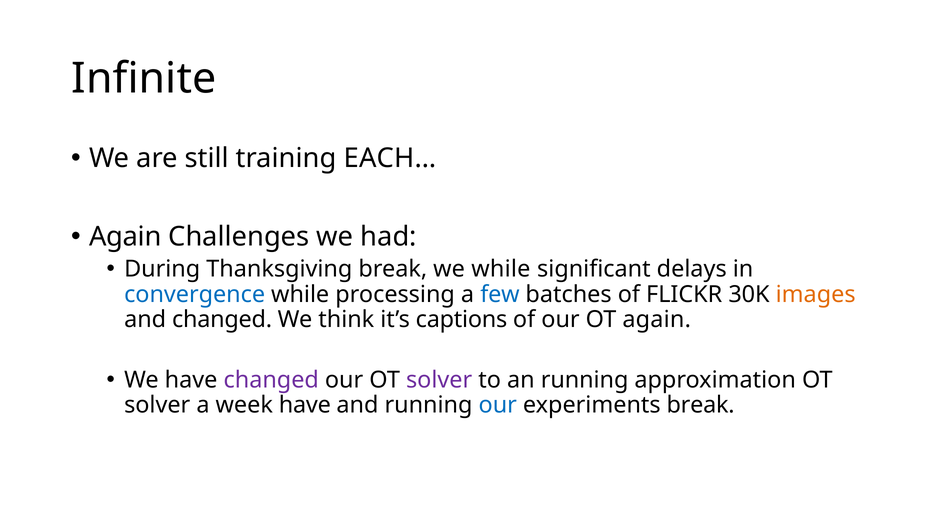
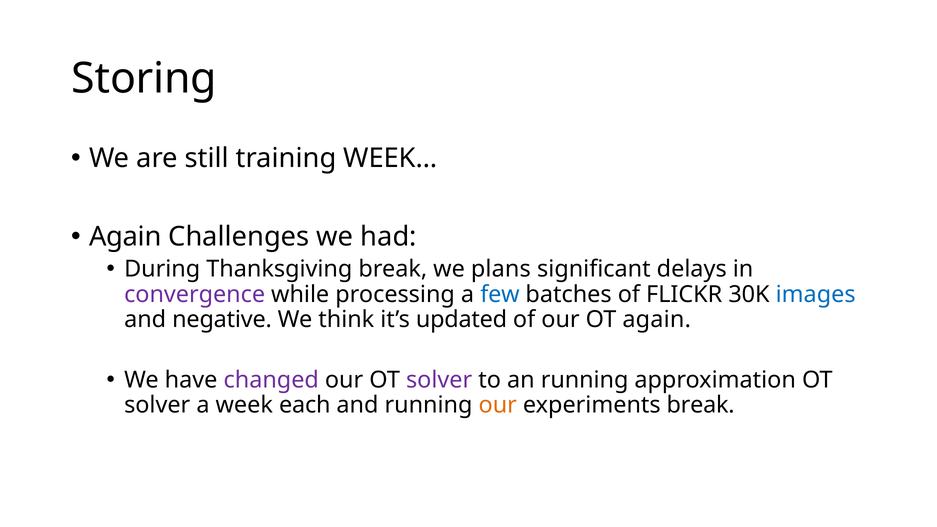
Infinite: Infinite -> Storing
EACH…: EACH… -> WEEK…
we while: while -> plans
convergence colour: blue -> purple
images colour: orange -> blue
and changed: changed -> negative
captions: captions -> updated
week have: have -> each
our at (498, 405) colour: blue -> orange
